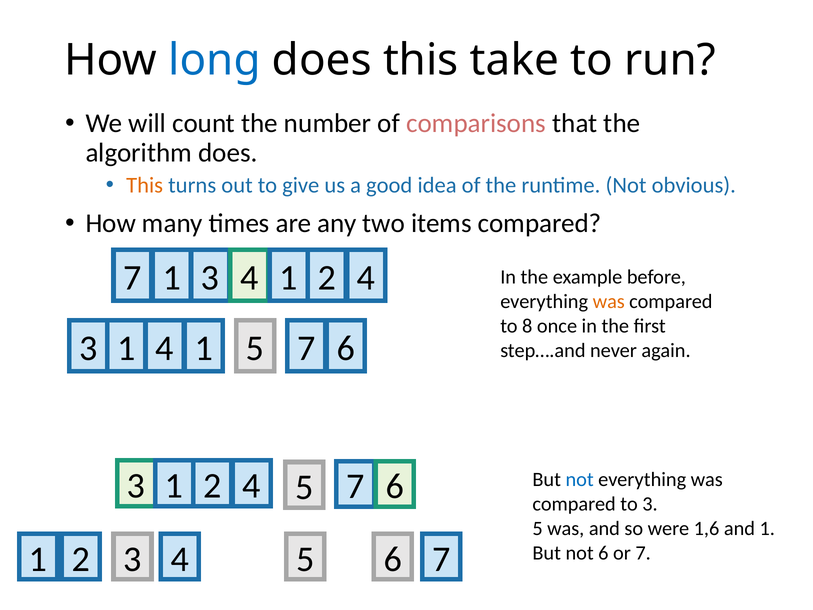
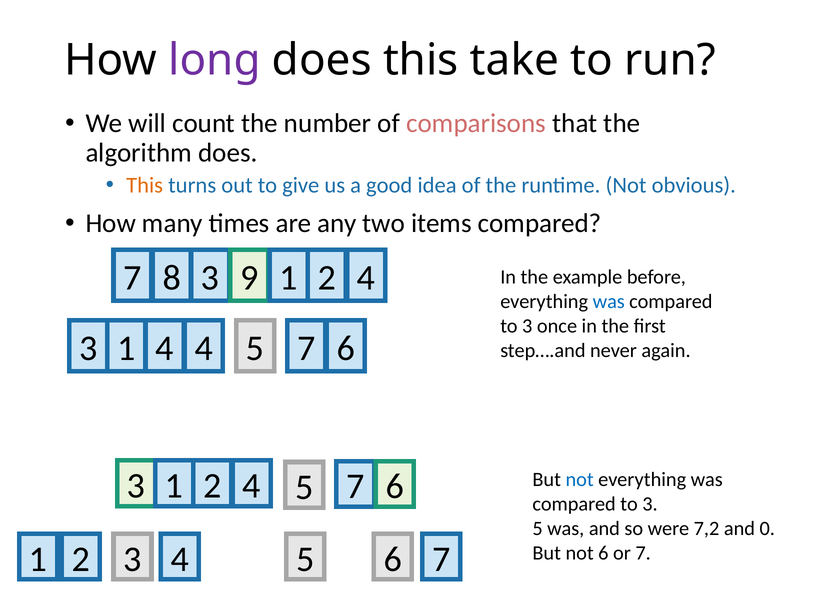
long colour: blue -> purple
7 1: 1 -> 8
3 4: 4 -> 9
was at (609, 301) colour: orange -> blue
8 at (527, 326): 8 -> 3
1 4 1: 1 -> 4
1,6: 1,6 -> 7,2
and 1: 1 -> 0
